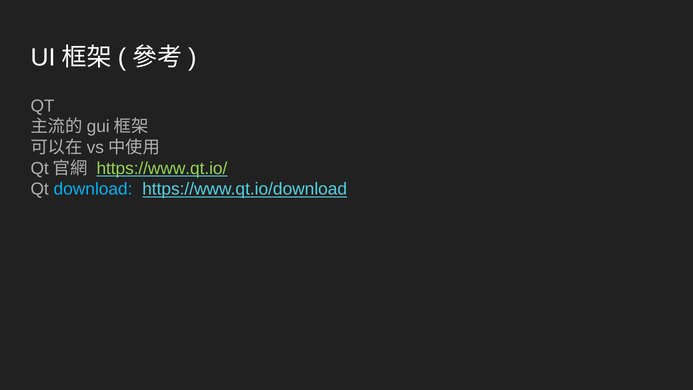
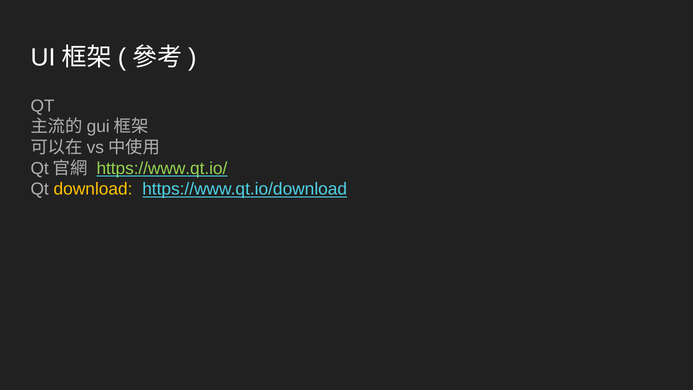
download colour: light blue -> yellow
